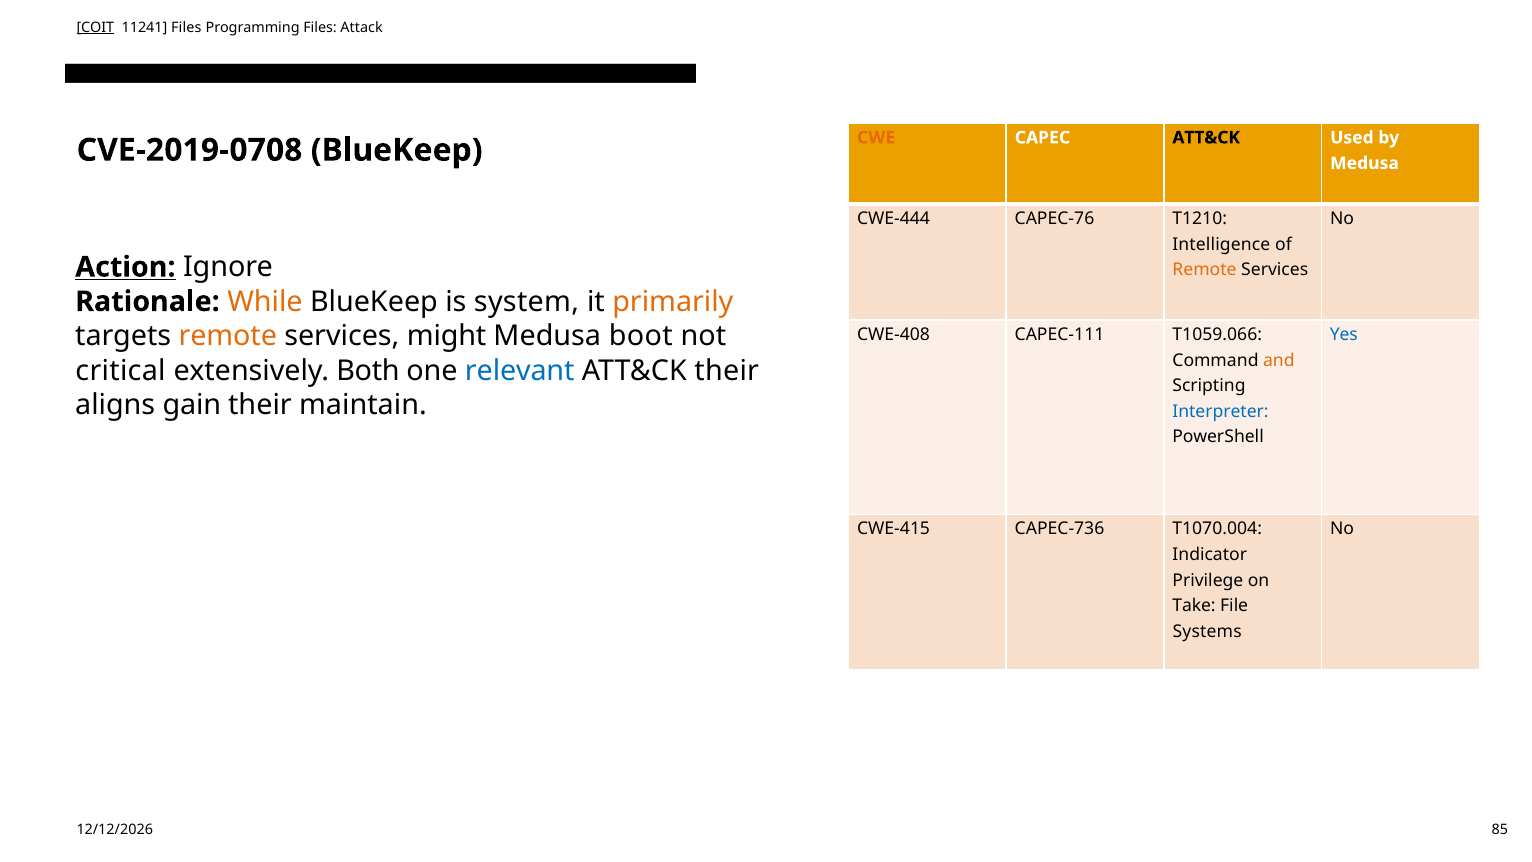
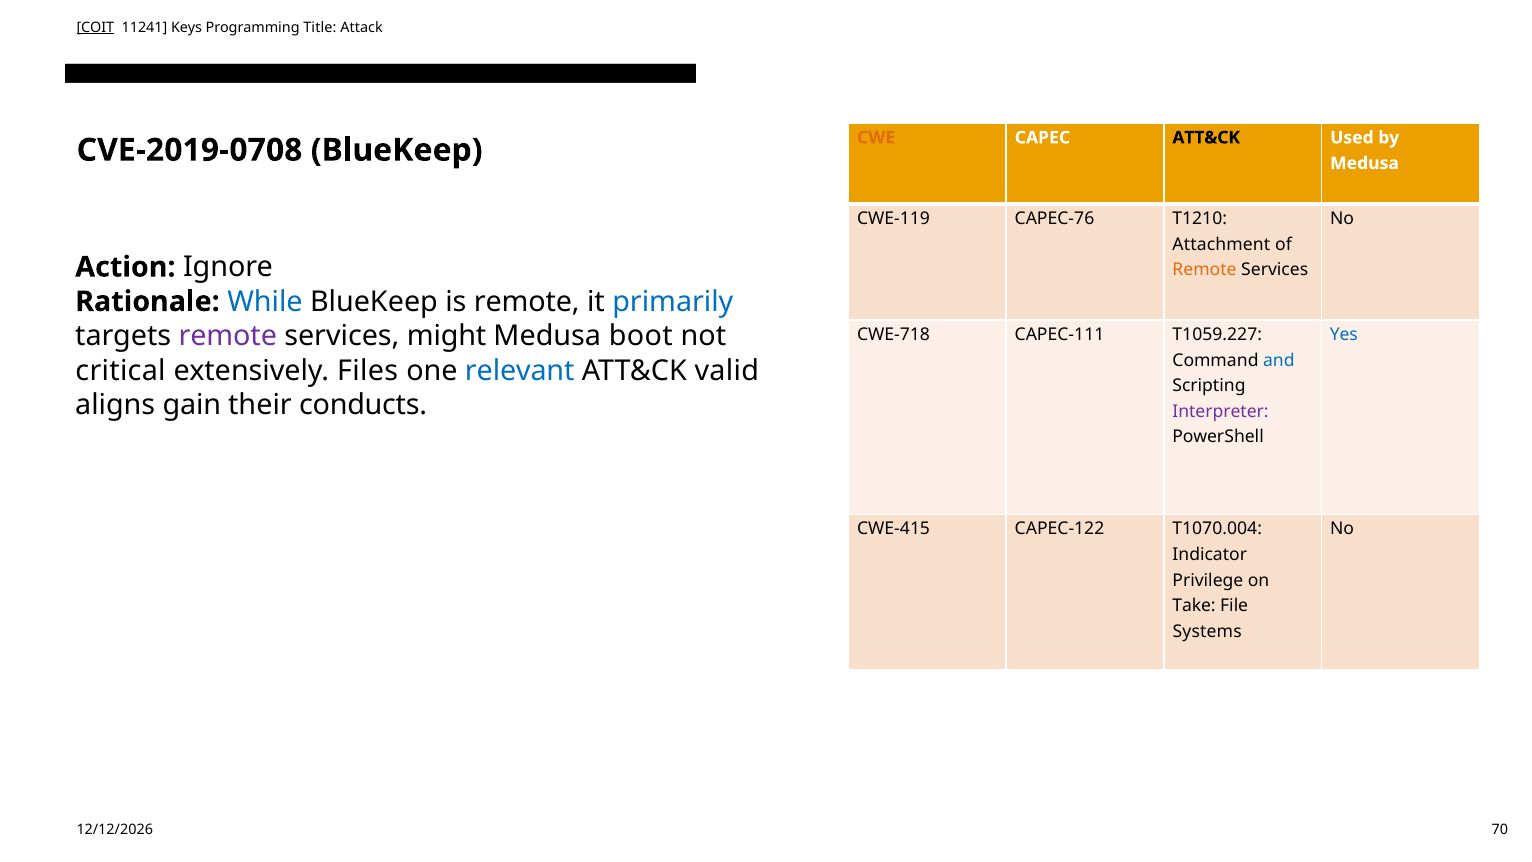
11241 Files: Files -> Keys
Programming Files: Files -> Title
CWE-444: CWE-444 -> CWE-119
Intelligence: Intelligence -> Attachment
Action underline: present -> none
While colour: orange -> blue
is system: system -> remote
primarily colour: orange -> blue
remote at (228, 336) colour: orange -> purple
CWE-408: CWE-408 -> CWE-718
T1059.066: T1059.066 -> T1059.227
and colour: orange -> blue
Both: Both -> Files
ATT&CK their: their -> valid
maintain: maintain -> conducts
Interpreter colour: blue -> purple
CAPEC-736: CAPEC-736 -> CAPEC-122
85: 85 -> 70
